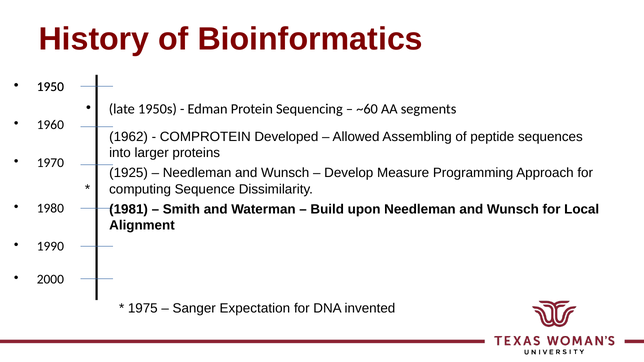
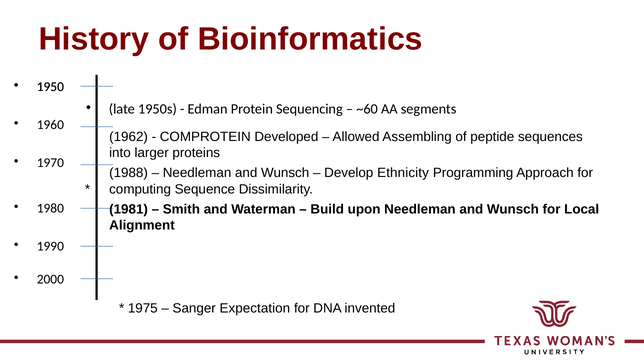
1925: 1925 -> 1988
Measure: Measure -> Ethnicity
